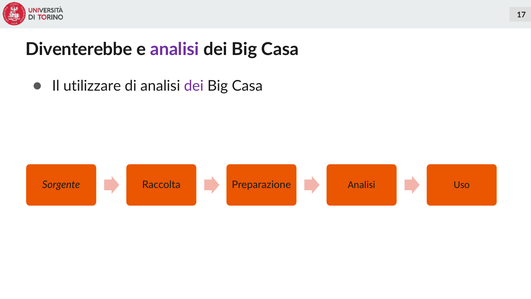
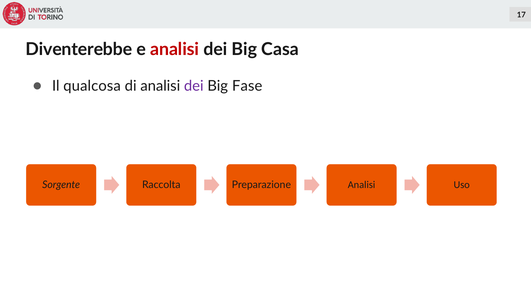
analisi at (175, 49) colour: purple -> red
utilizzare: utilizzare -> qualcosa
Casa at (247, 86): Casa -> Fase
